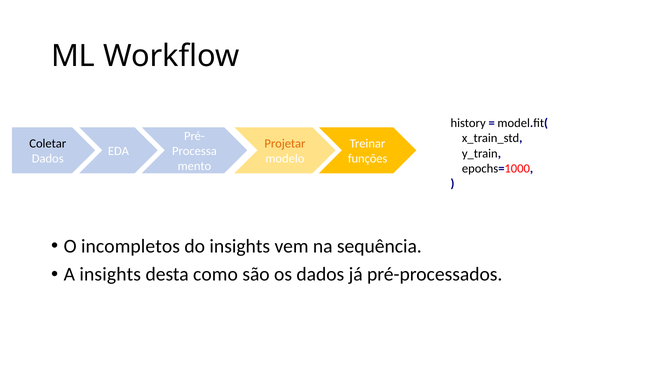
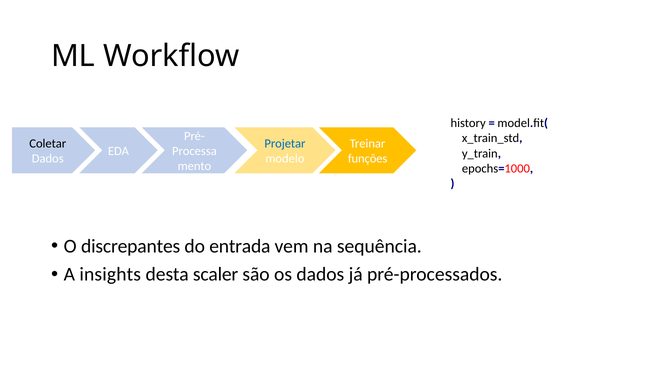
Projetar colour: orange -> blue
incompletos: incompletos -> discrepantes
do insights: insights -> entrada
como: como -> scaler
